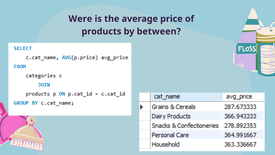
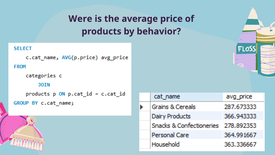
between: between -> behavior
